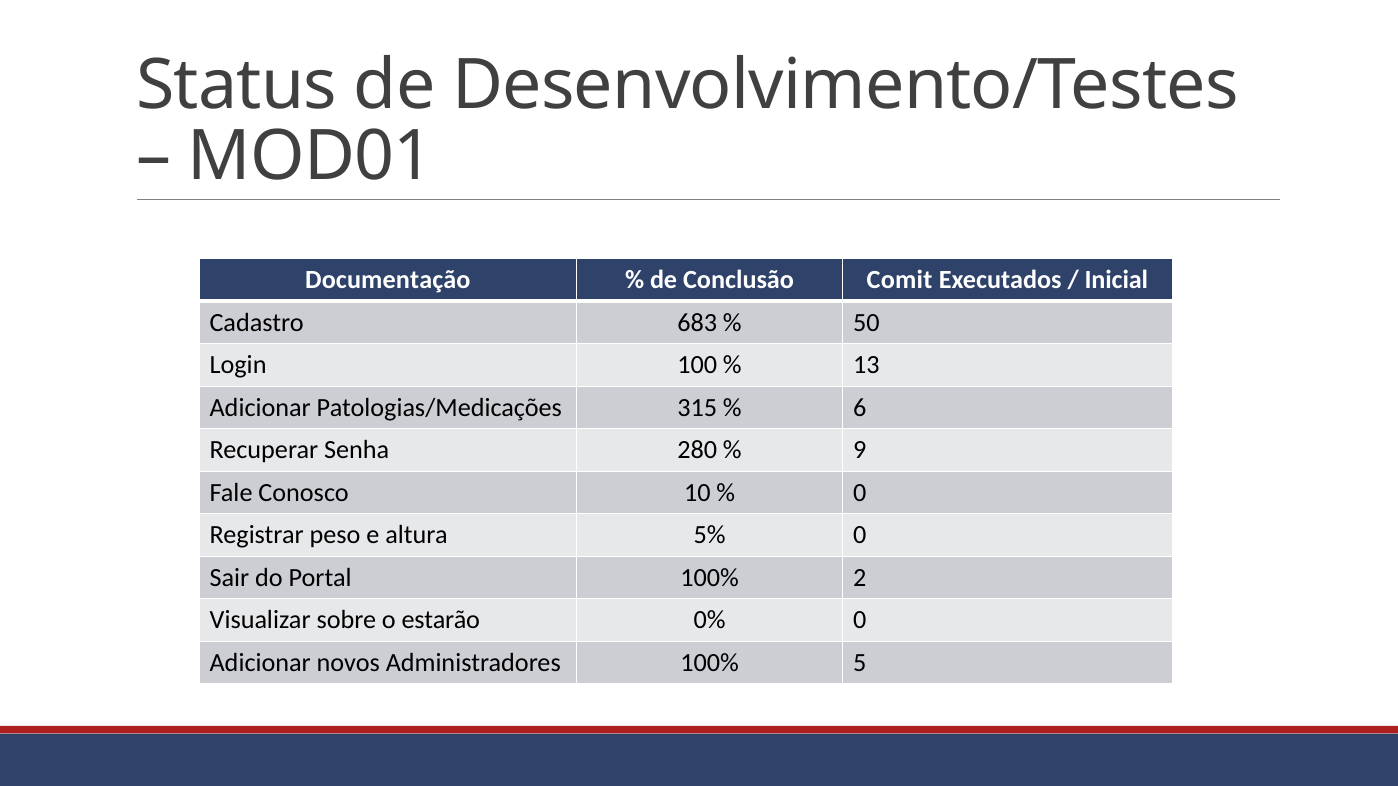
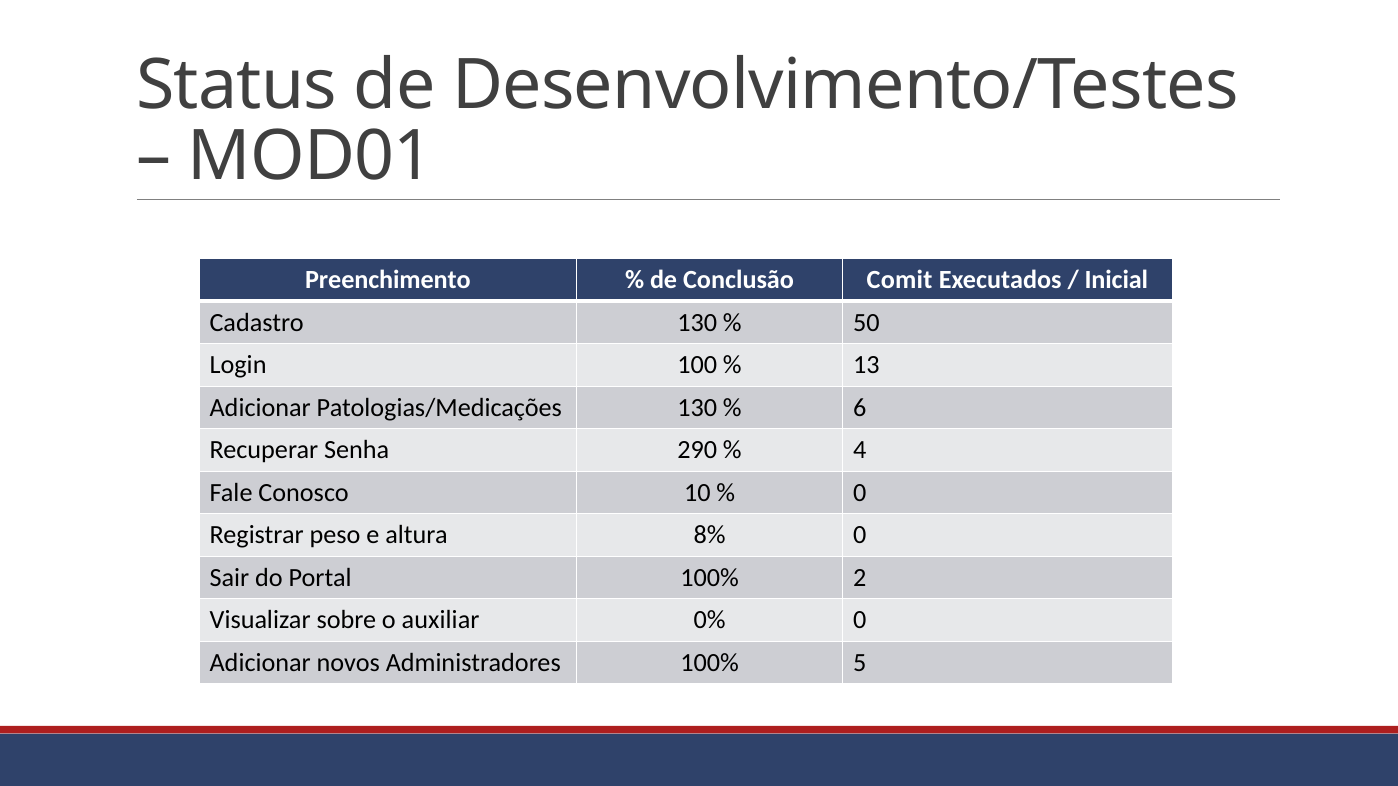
Documentação: Documentação -> Preenchimento
Cadastro 683: 683 -> 130
Patologias/Medicações 315: 315 -> 130
280: 280 -> 290
9: 9 -> 4
5%: 5% -> 8%
estarão: estarão -> auxiliar
